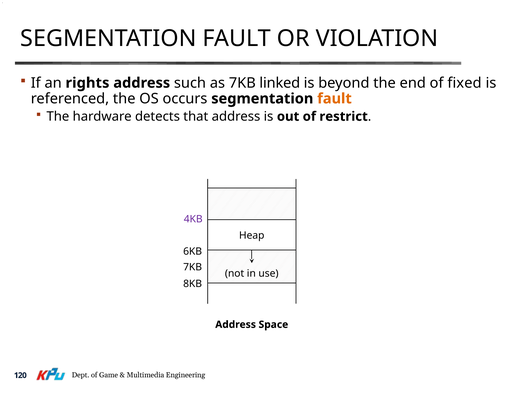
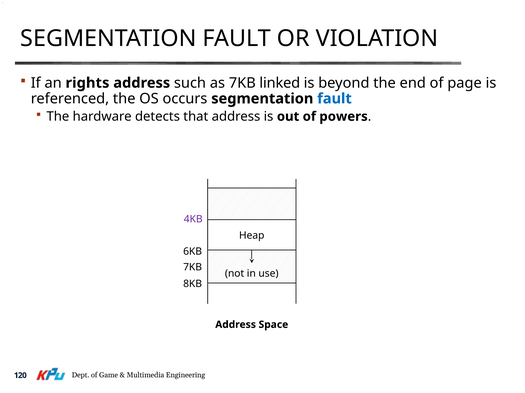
fixed: fixed -> page
fault at (334, 99) colour: orange -> blue
restrict: restrict -> powers
